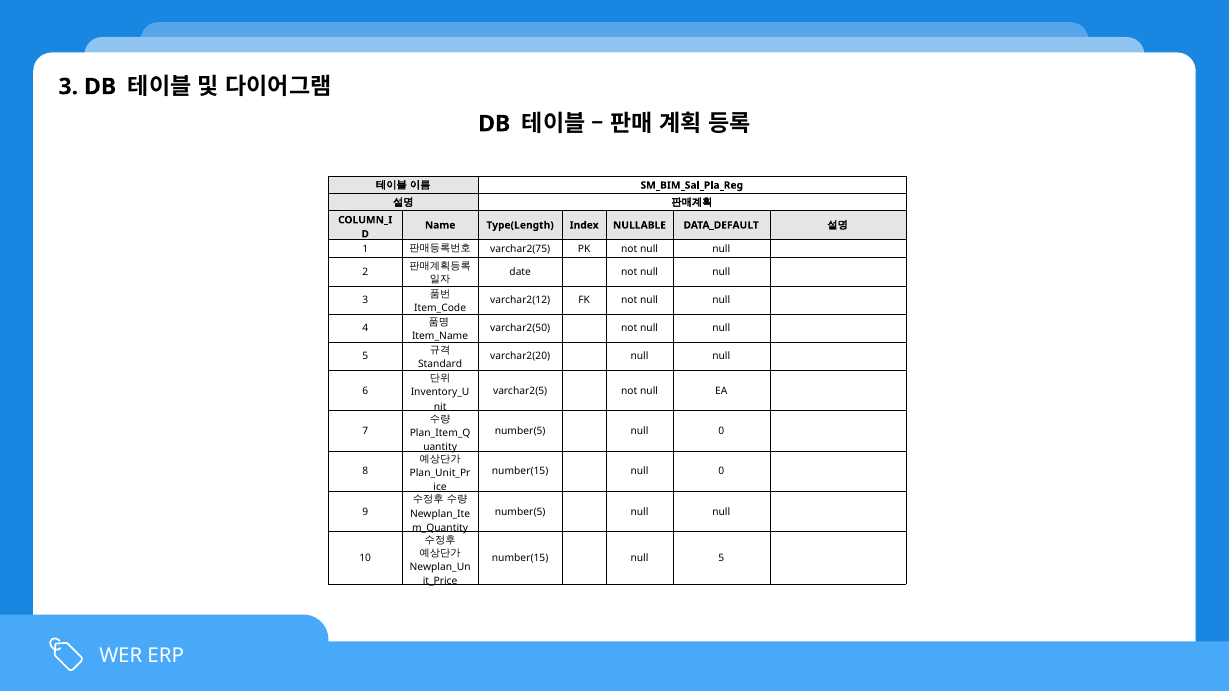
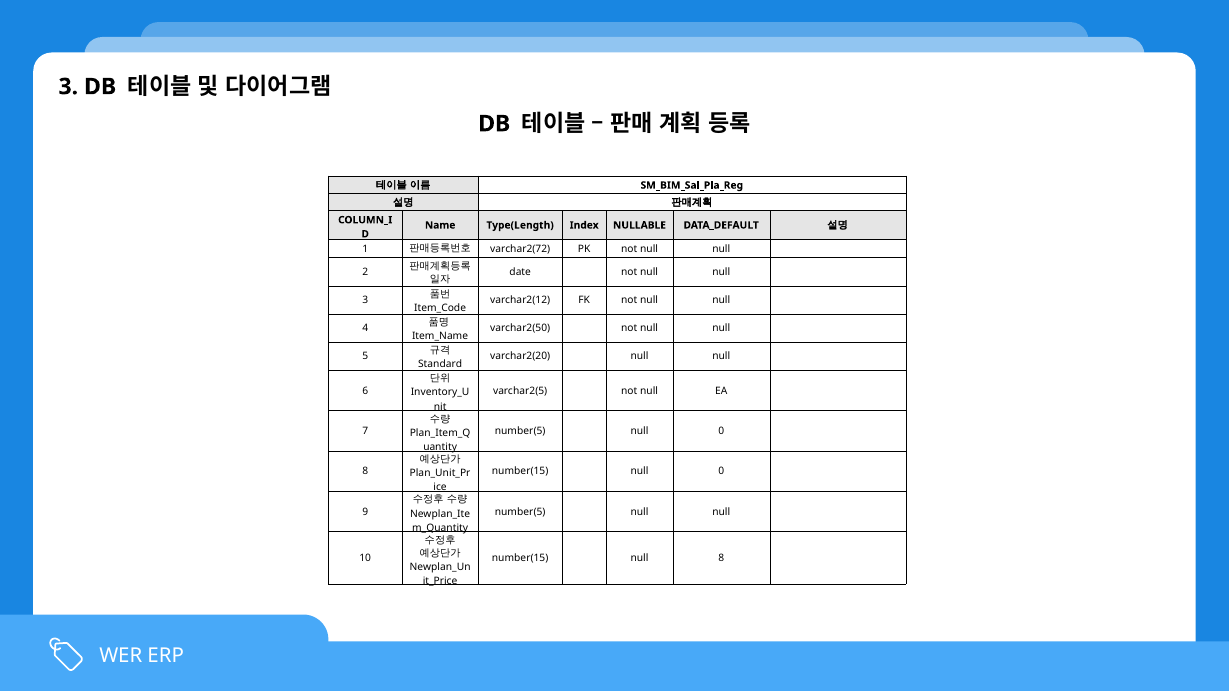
varchar2(75: varchar2(75 -> varchar2(72
number(15 null 5: 5 -> 8
